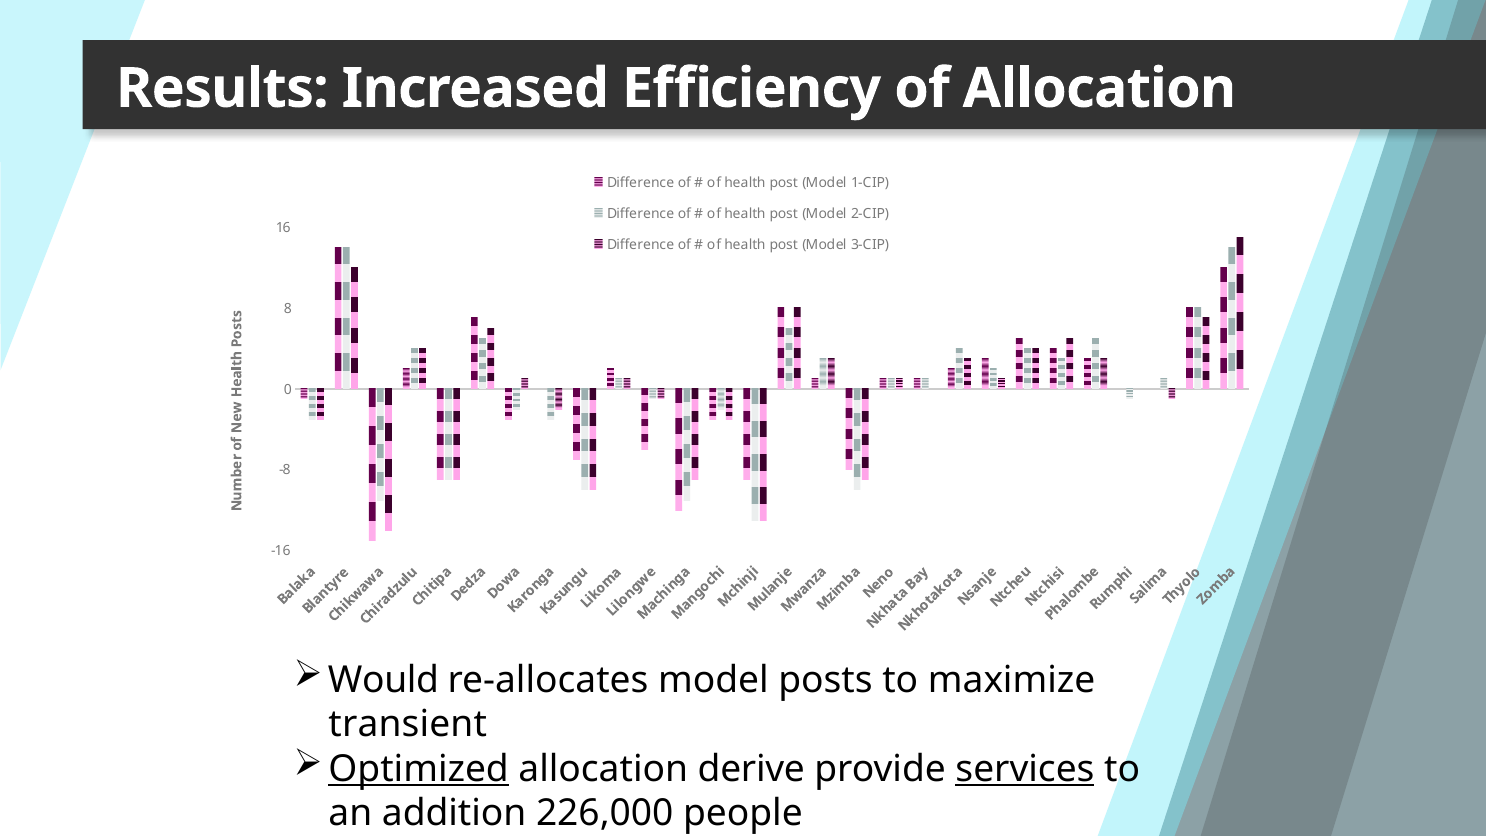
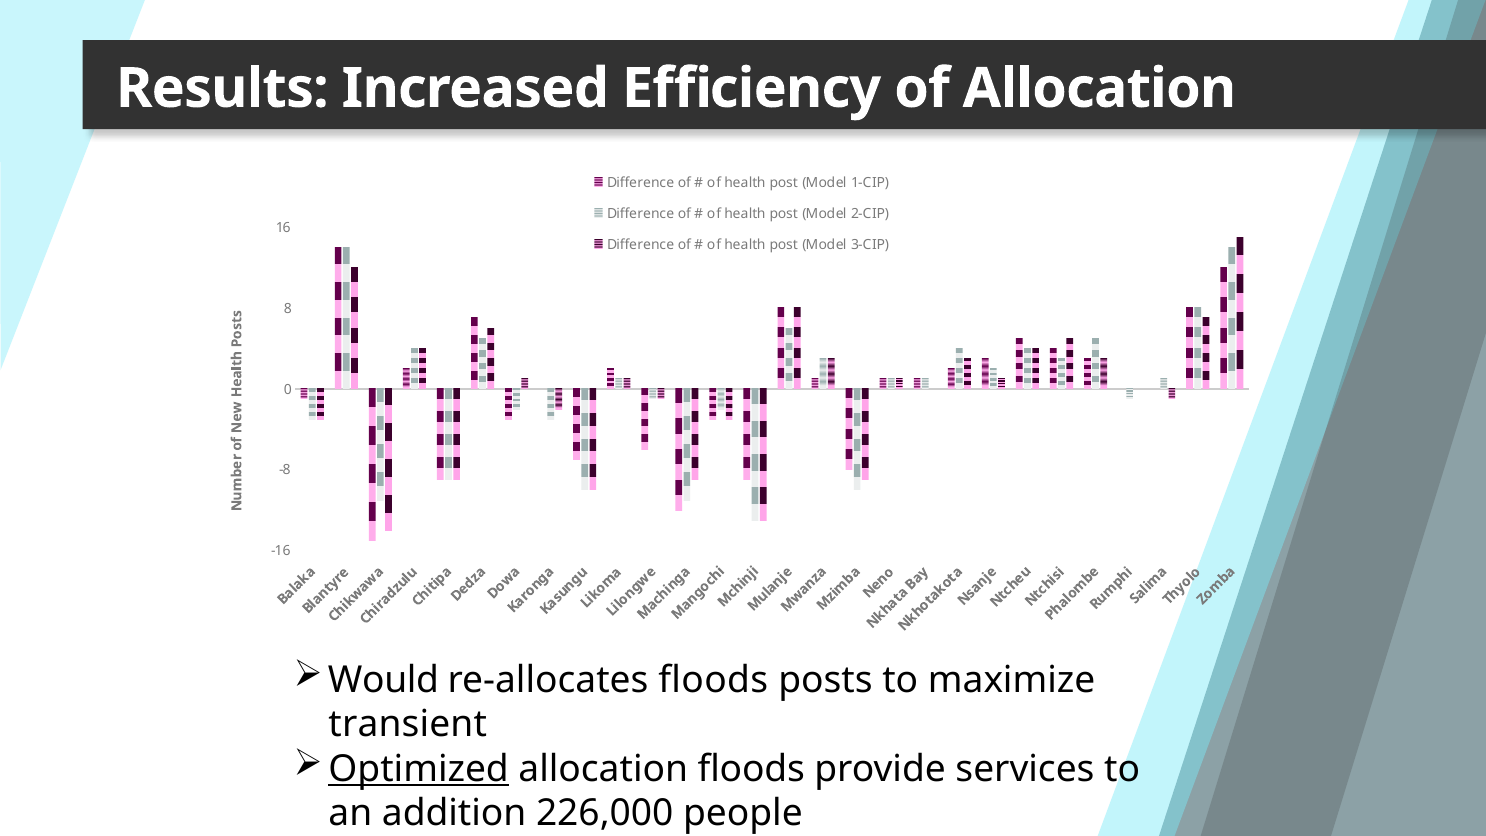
re-allocates model: model -> floods
allocation derive: derive -> floods
services underline: present -> none
